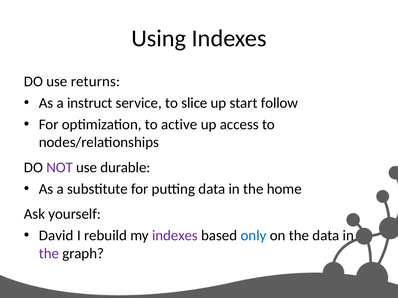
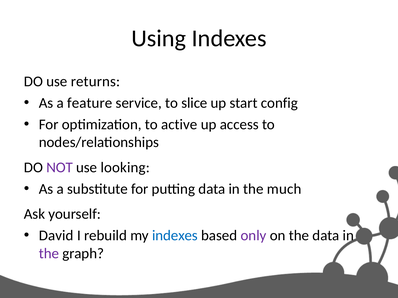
instruct: instruct -> feature
follow: follow -> config
durable: durable -> looking
home: home -> much
indexes at (175, 236) colour: purple -> blue
only colour: blue -> purple
